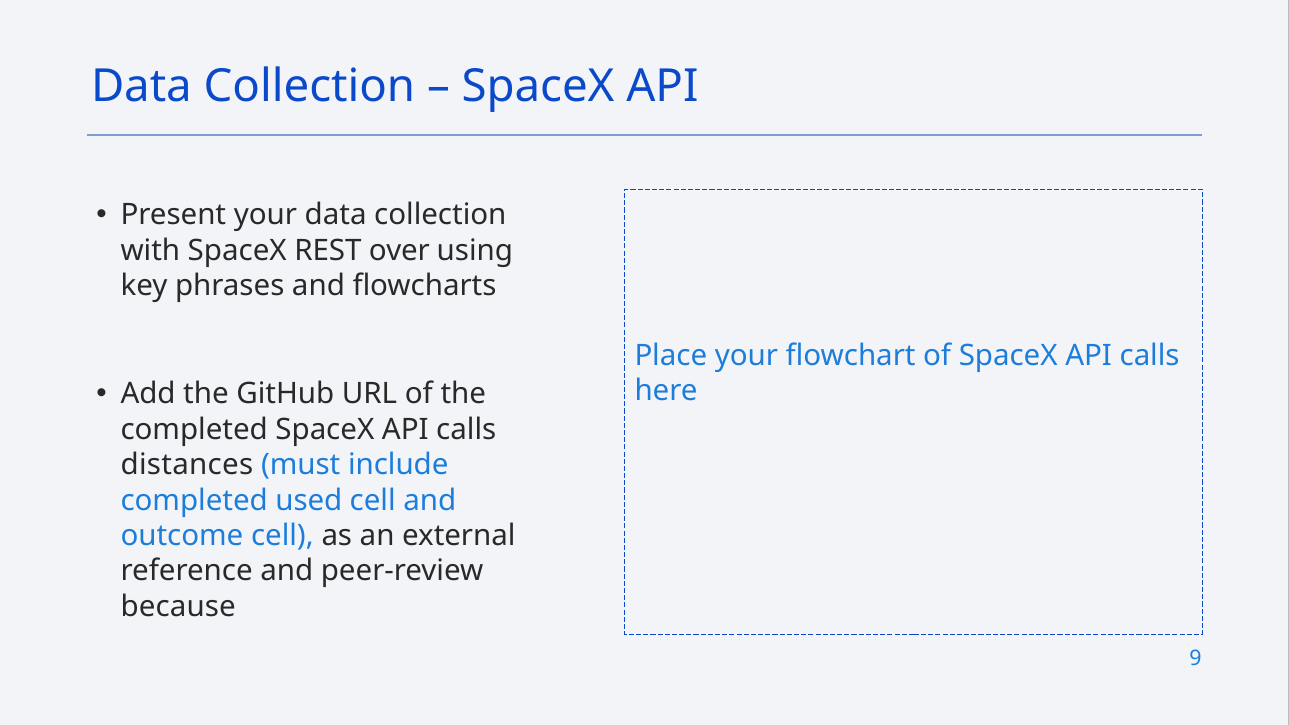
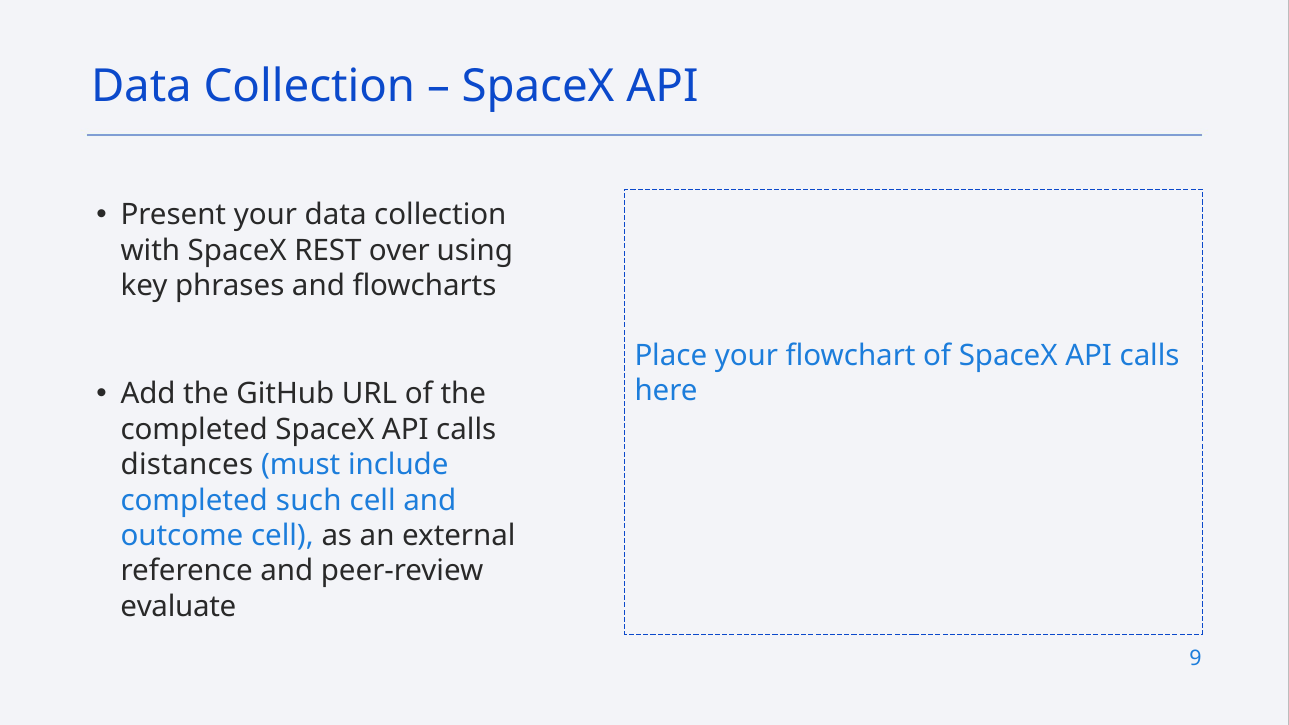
used: used -> such
because: because -> evaluate
